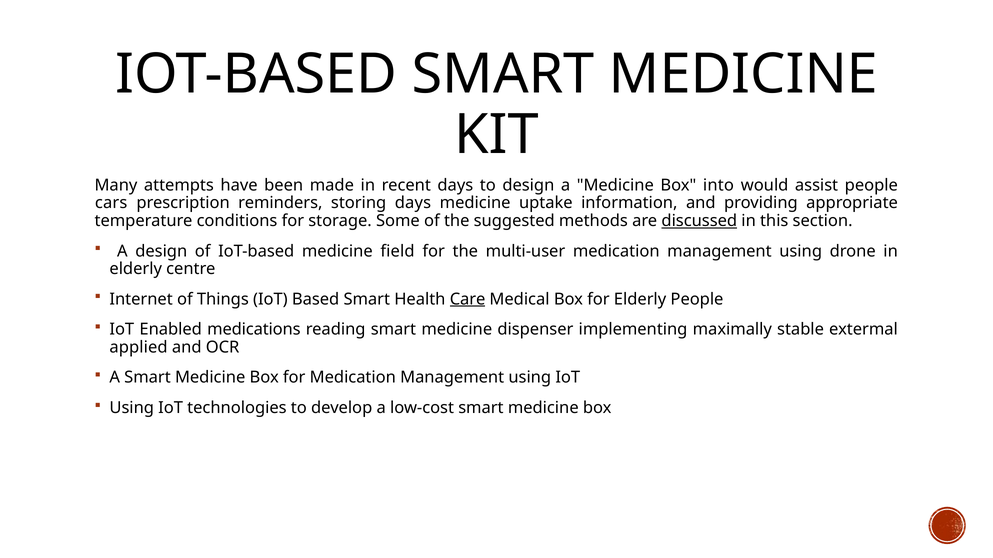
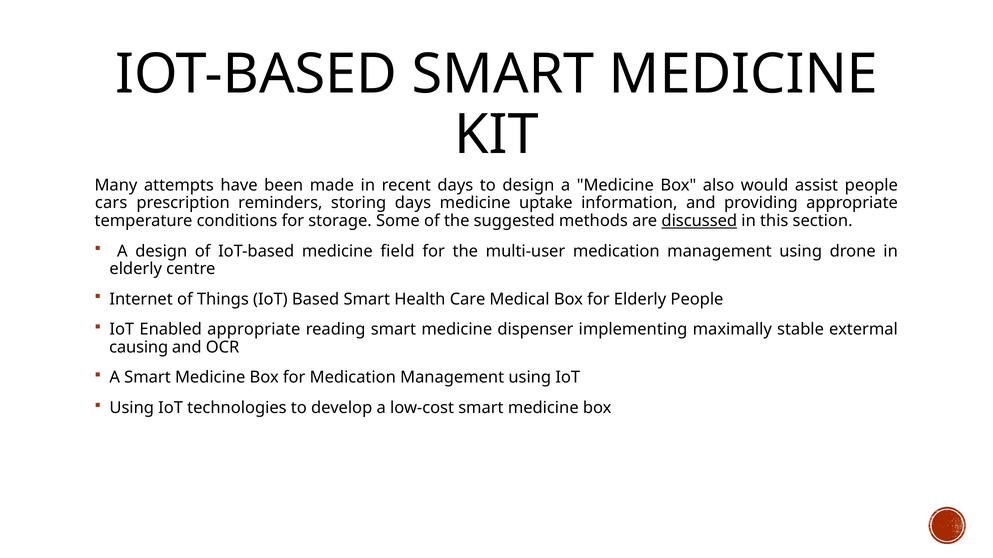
into: into -> also
Care underline: present -> none
Enabled medications: medications -> appropriate
applied: applied -> causing
